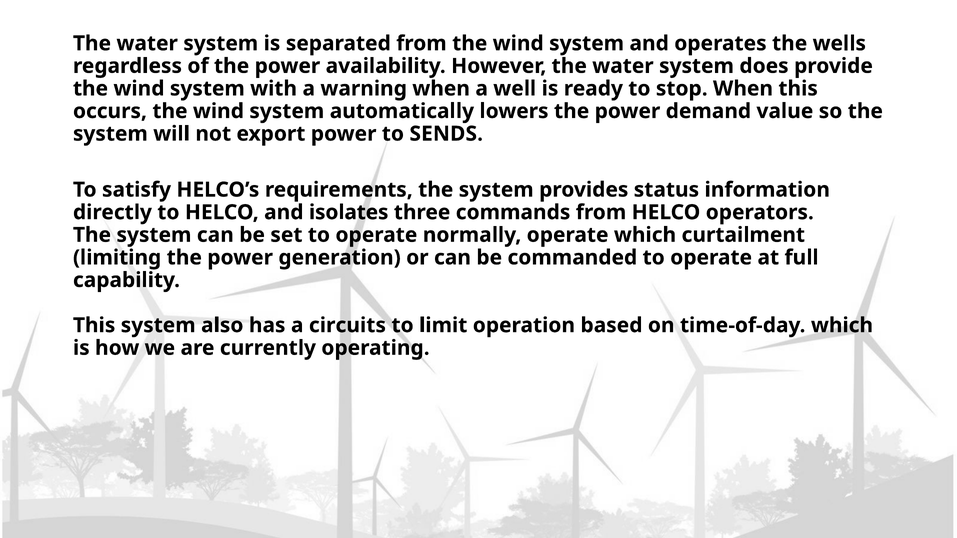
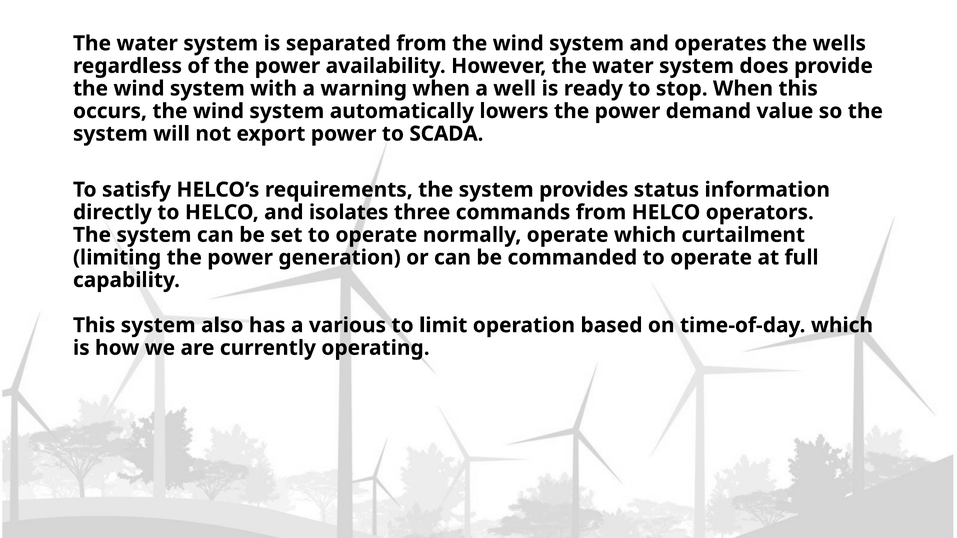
SENDS: SENDS -> SCADA
circuits: circuits -> various
